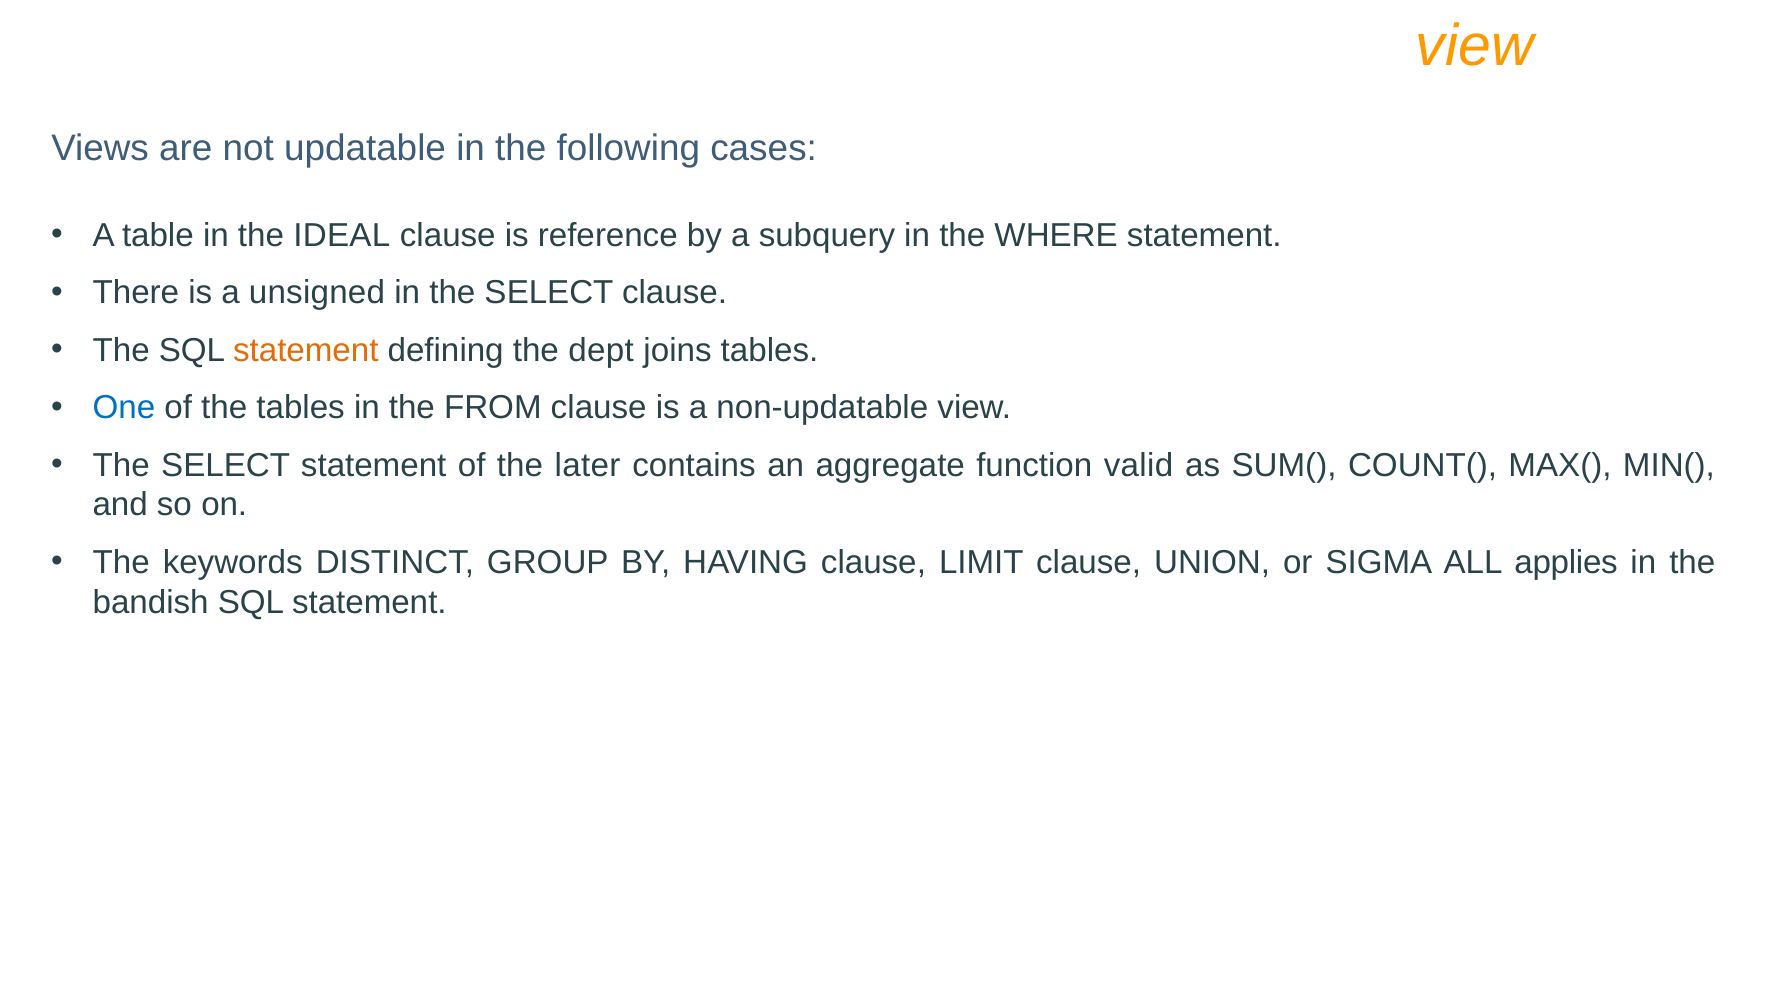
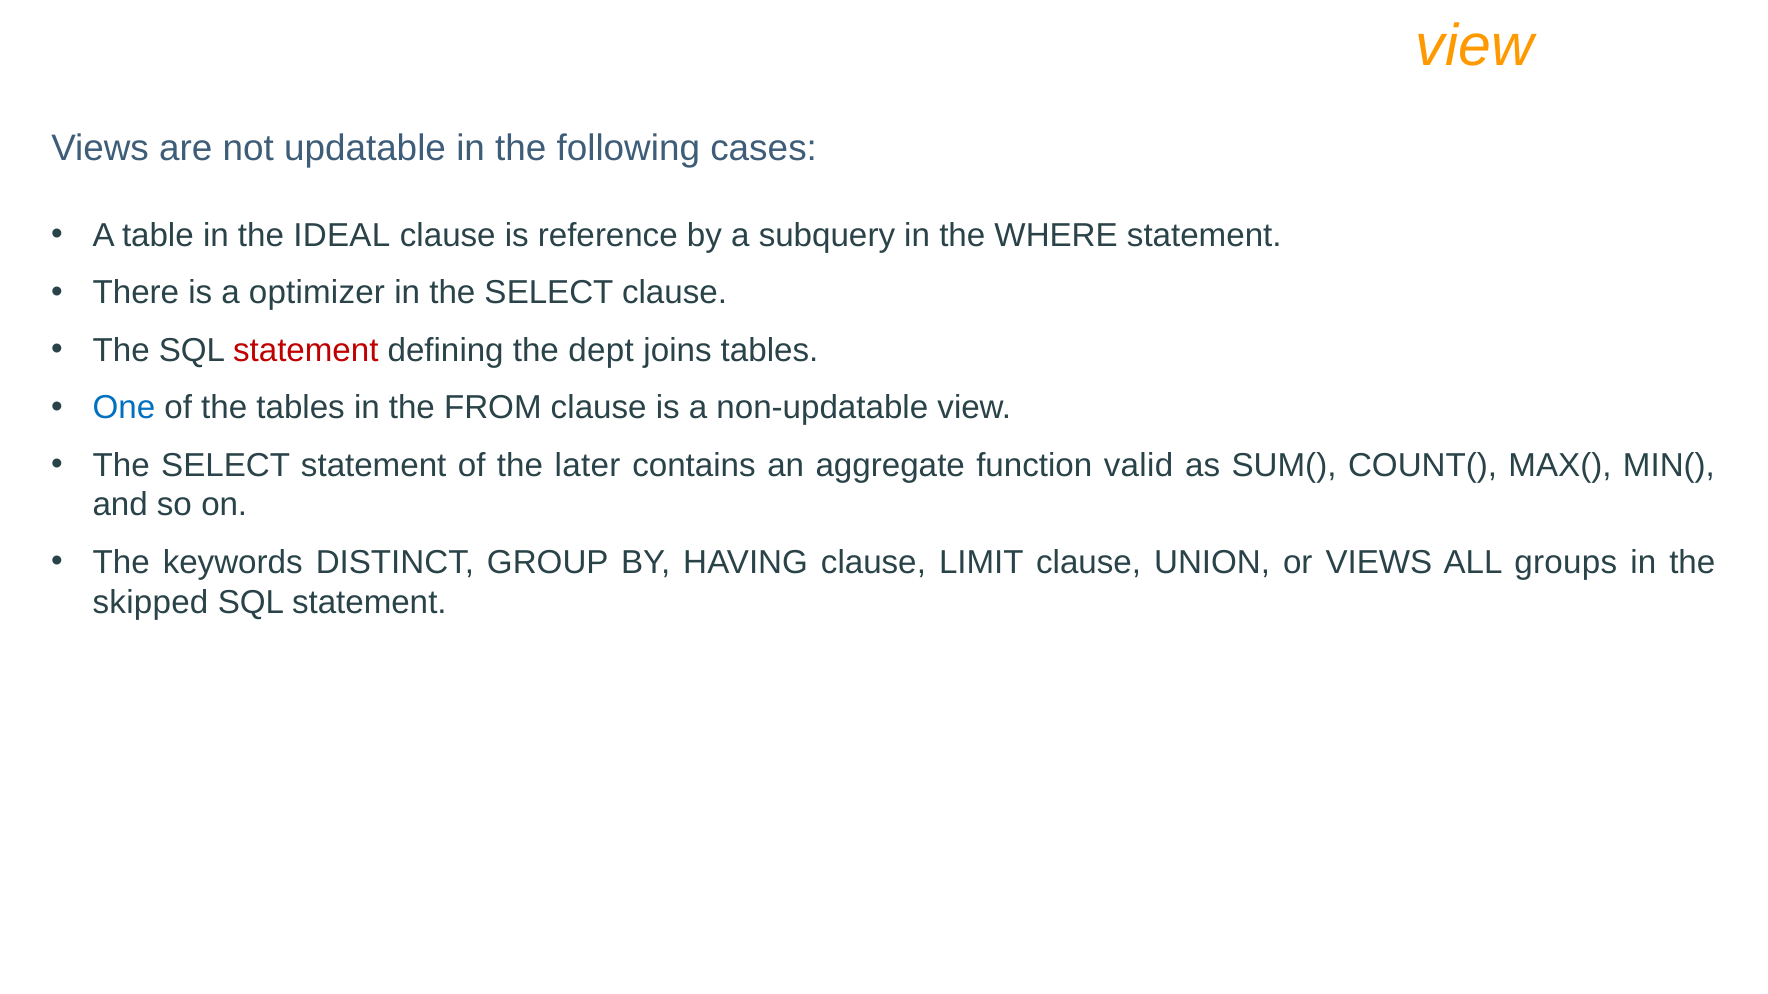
unsigned: unsigned -> optimizer
statement at (306, 351) colour: orange -> red
or SIGMA: SIGMA -> VIEWS
applies: applies -> groups
bandish: bandish -> skipped
